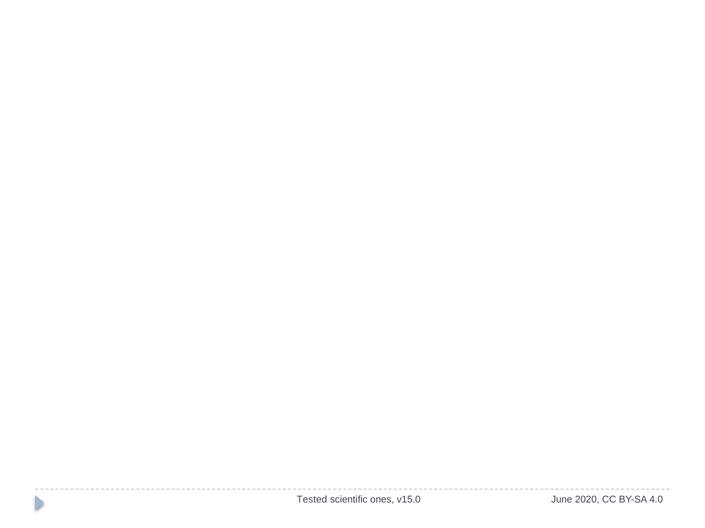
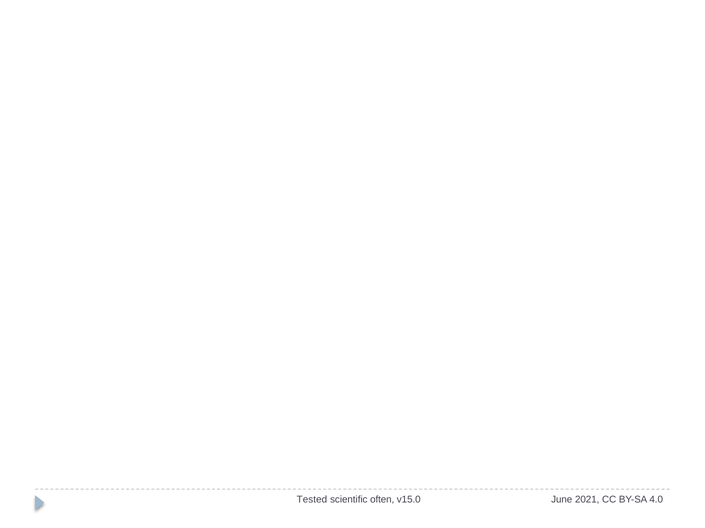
ones: ones -> often
2020: 2020 -> 2021
